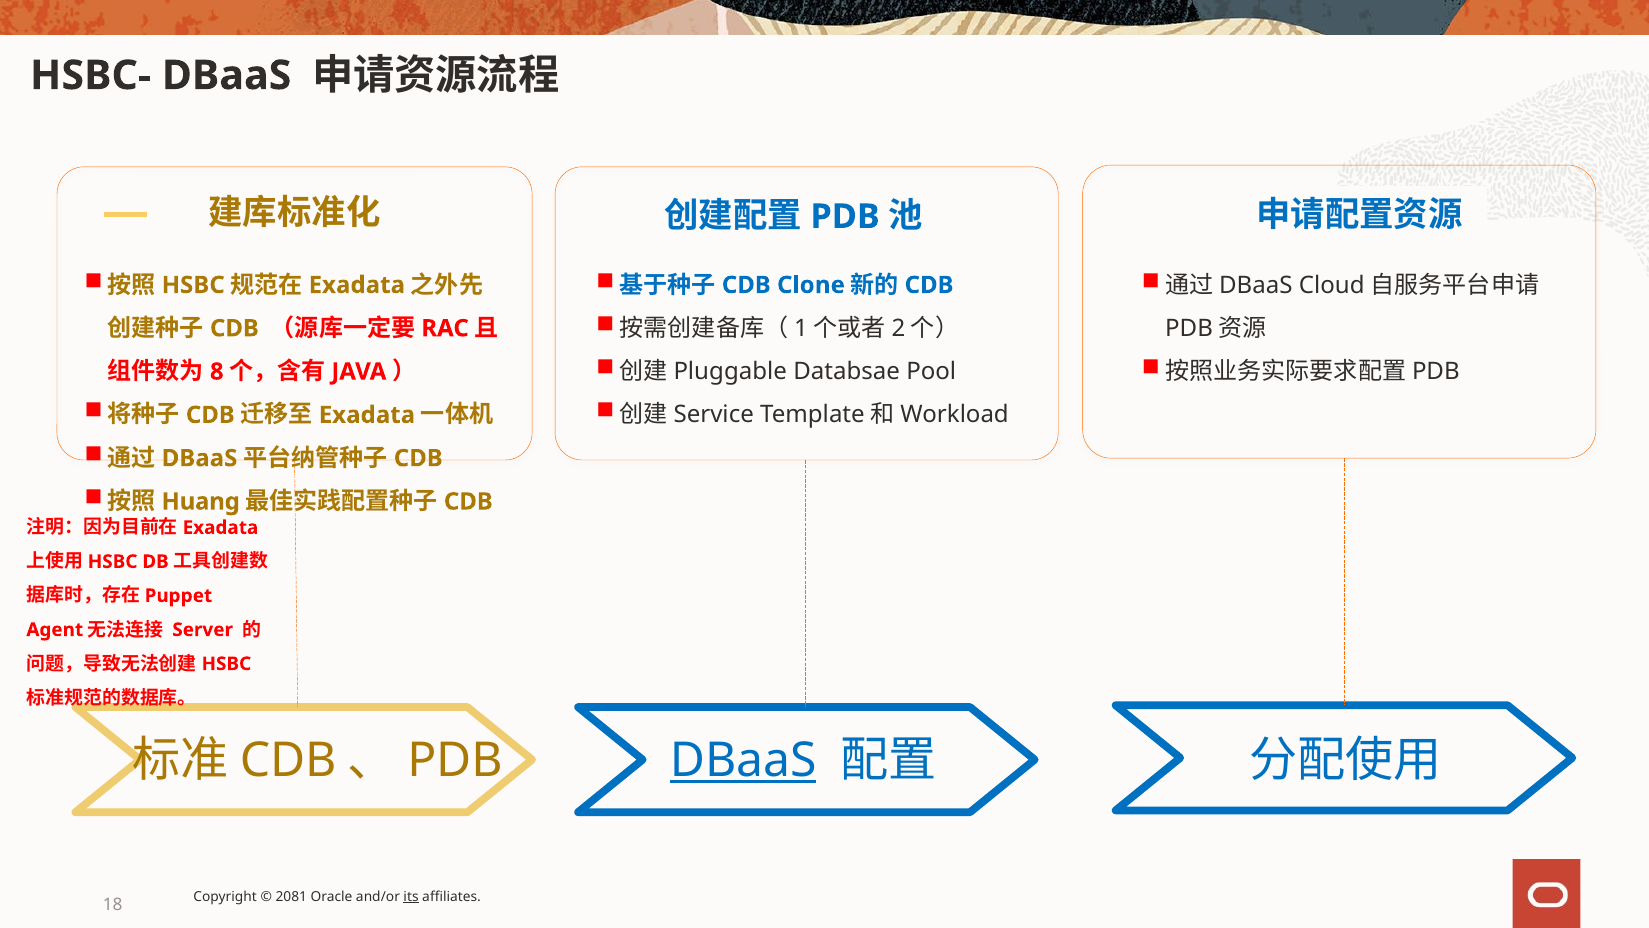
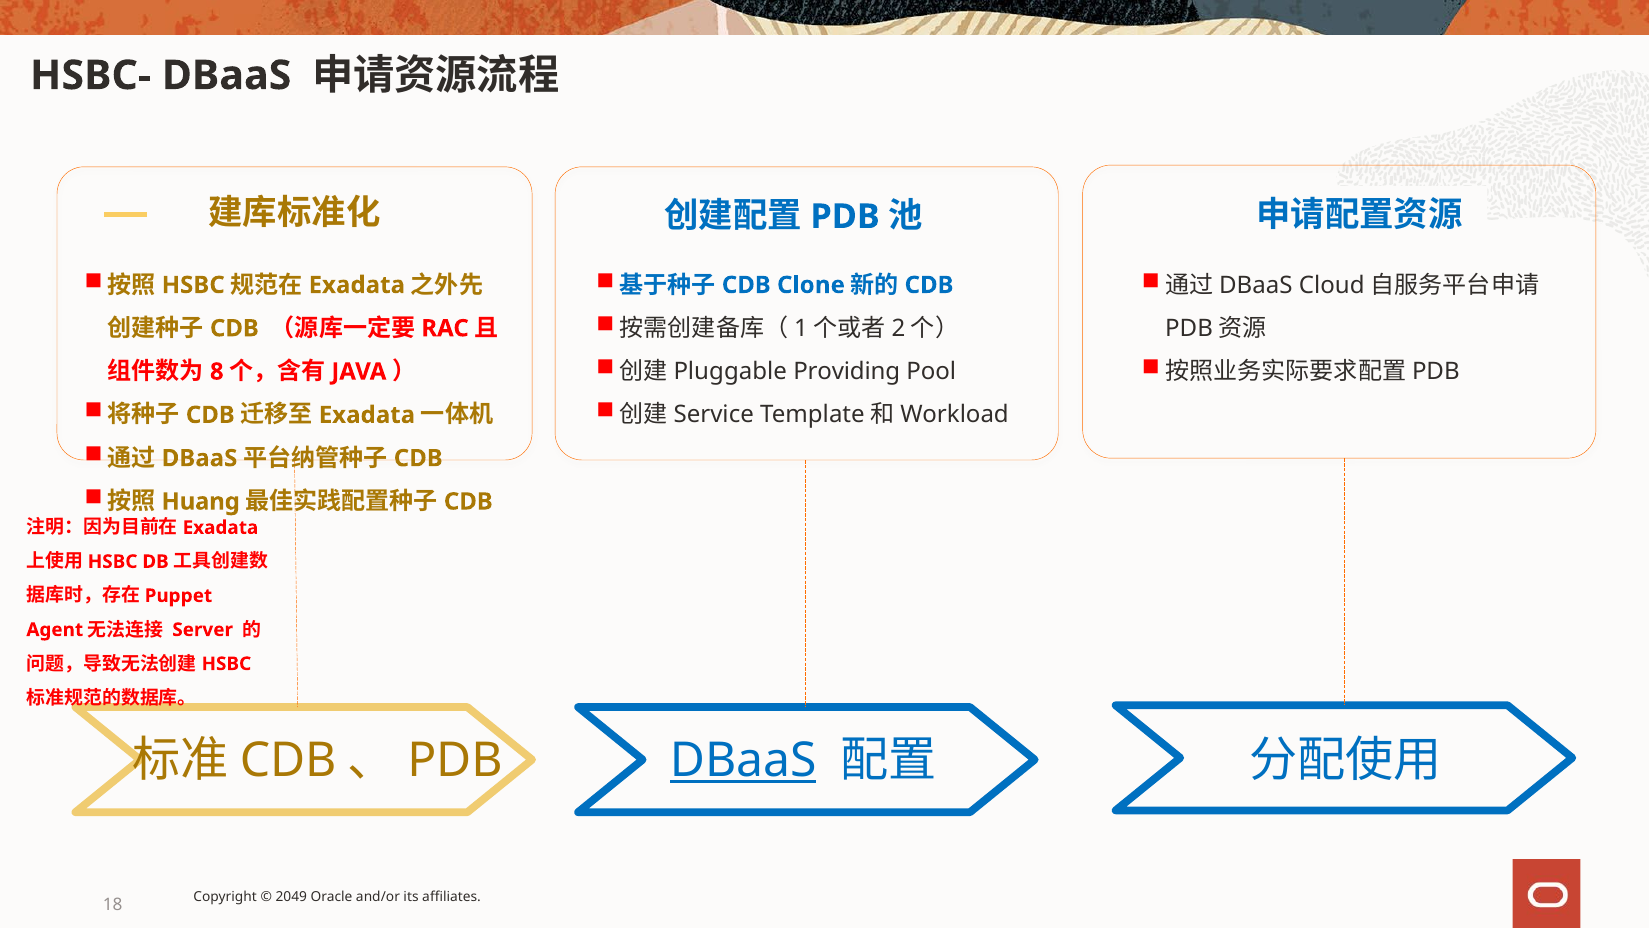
Databsae: Databsae -> Providing
2081: 2081 -> 2049
its underline: present -> none
